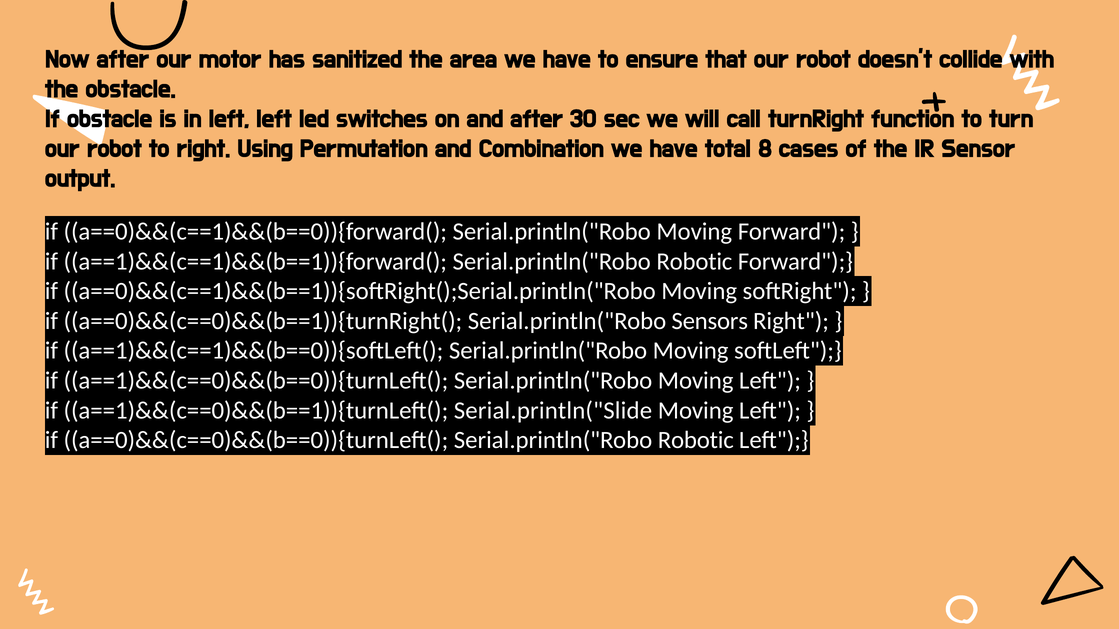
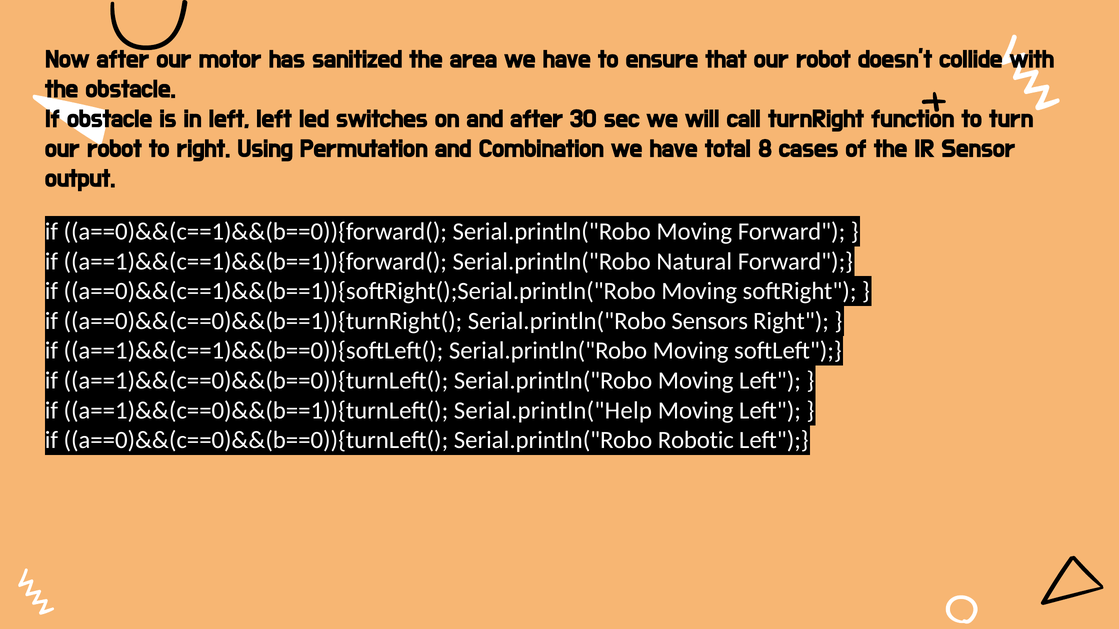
a==1)&&(c==1)&&(b==1)){forward( Serial.println("Robo Robotic: Robotic -> Natural
Serial.println("Slide: Serial.println("Slide -> Serial.println("Help
